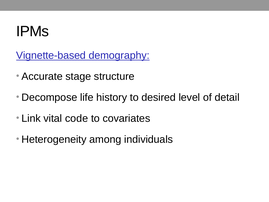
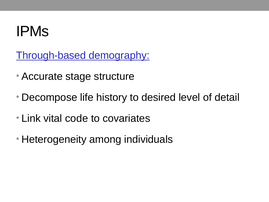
Vignette-based: Vignette-based -> Through-based
